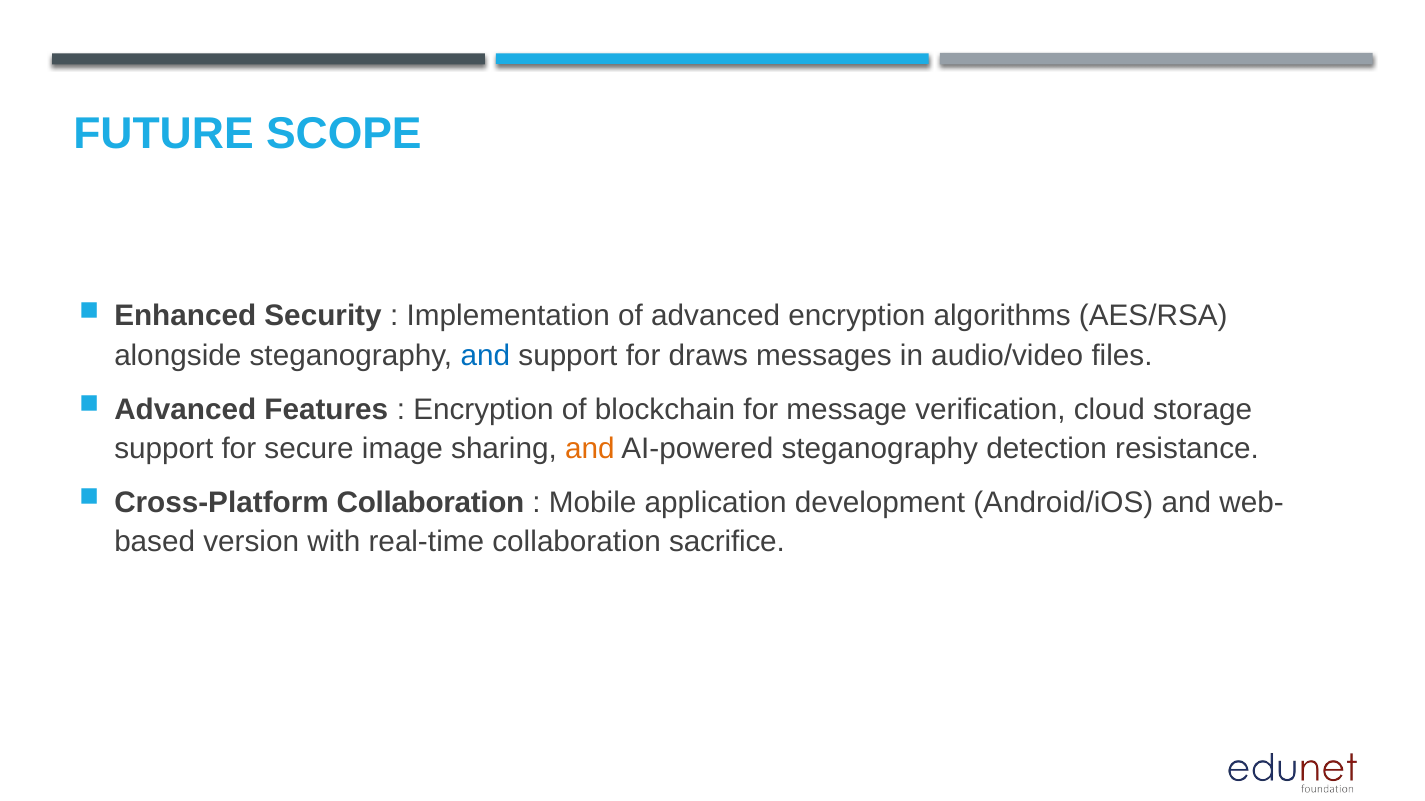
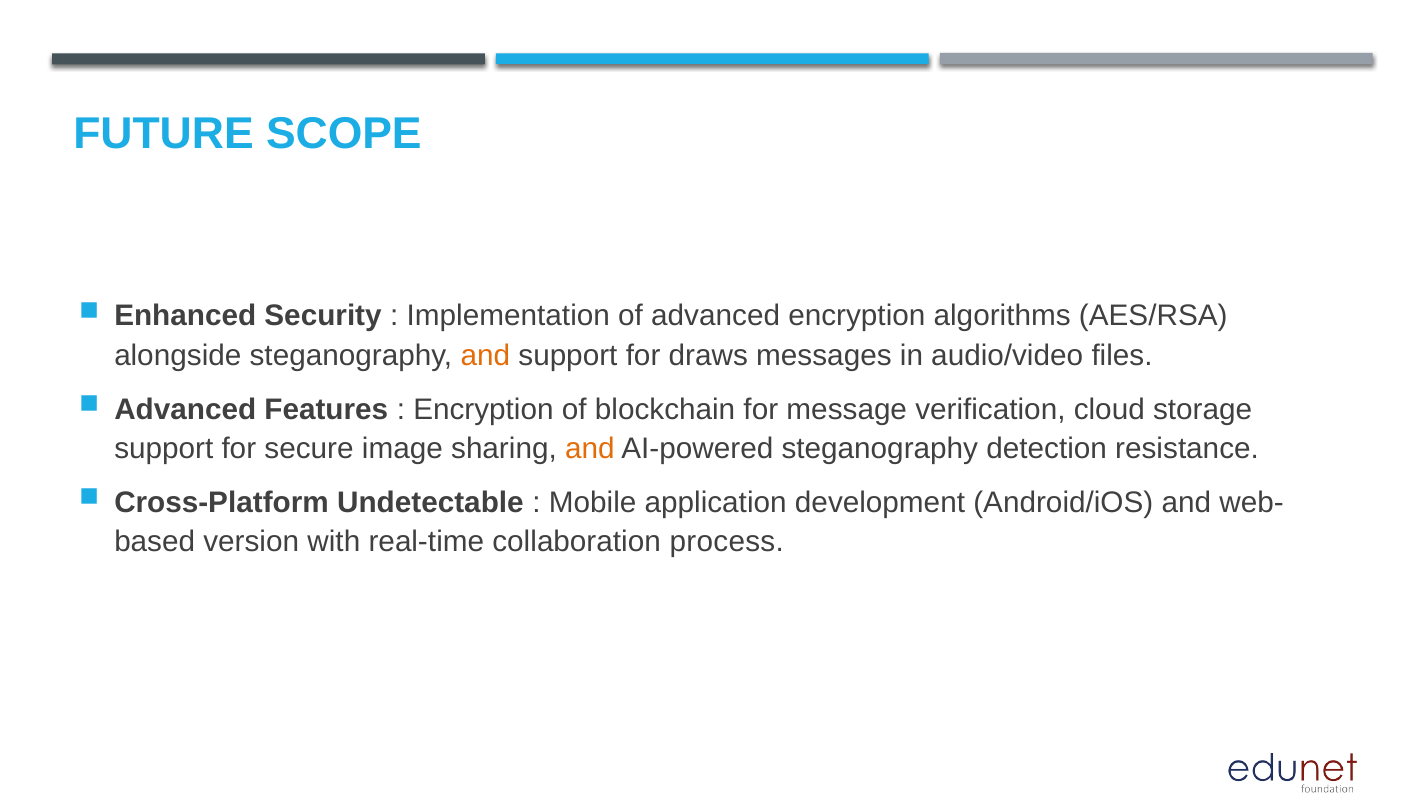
and at (485, 355) colour: blue -> orange
Cross-Platform Collaboration: Collaboration -> Undetectable
sacrifice: sacrifice -> process
